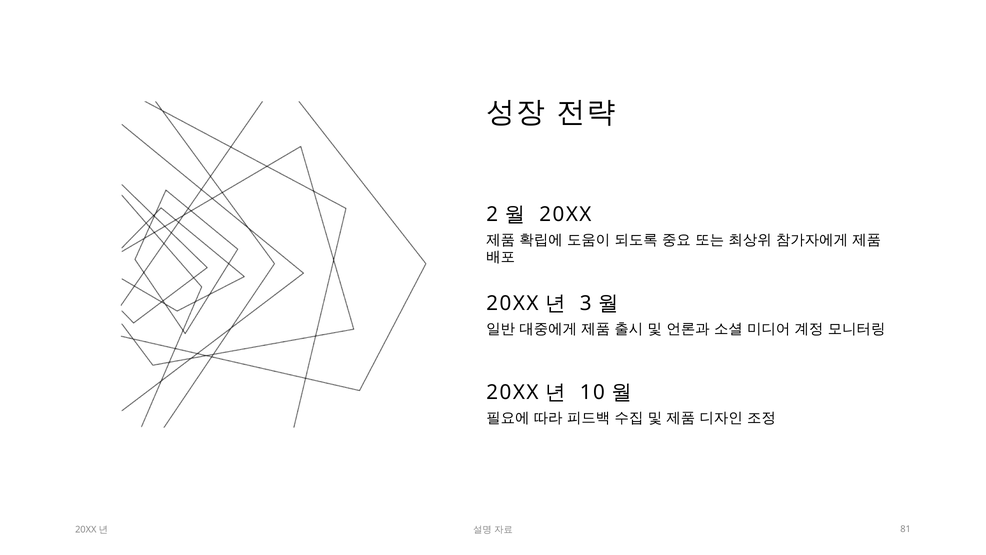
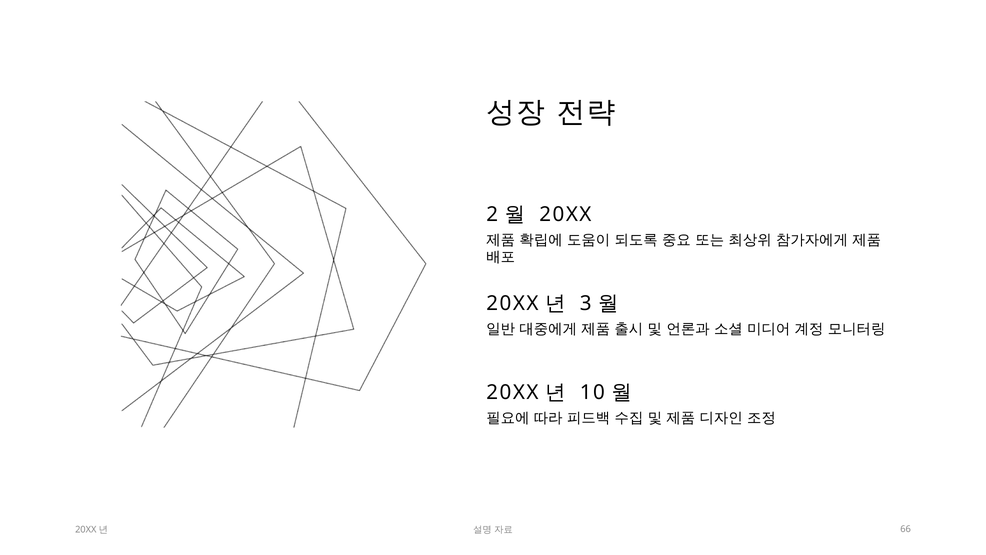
81: 81 -> 66
